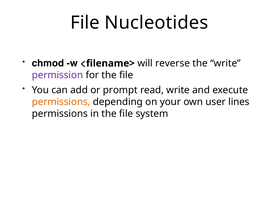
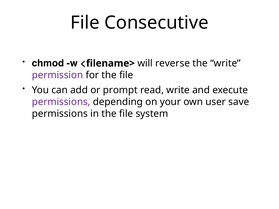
Nucleotides: Nucleotides -> Consecutive
permissions at (61, 102) colour: orange -> purple
lines: lines -> save
